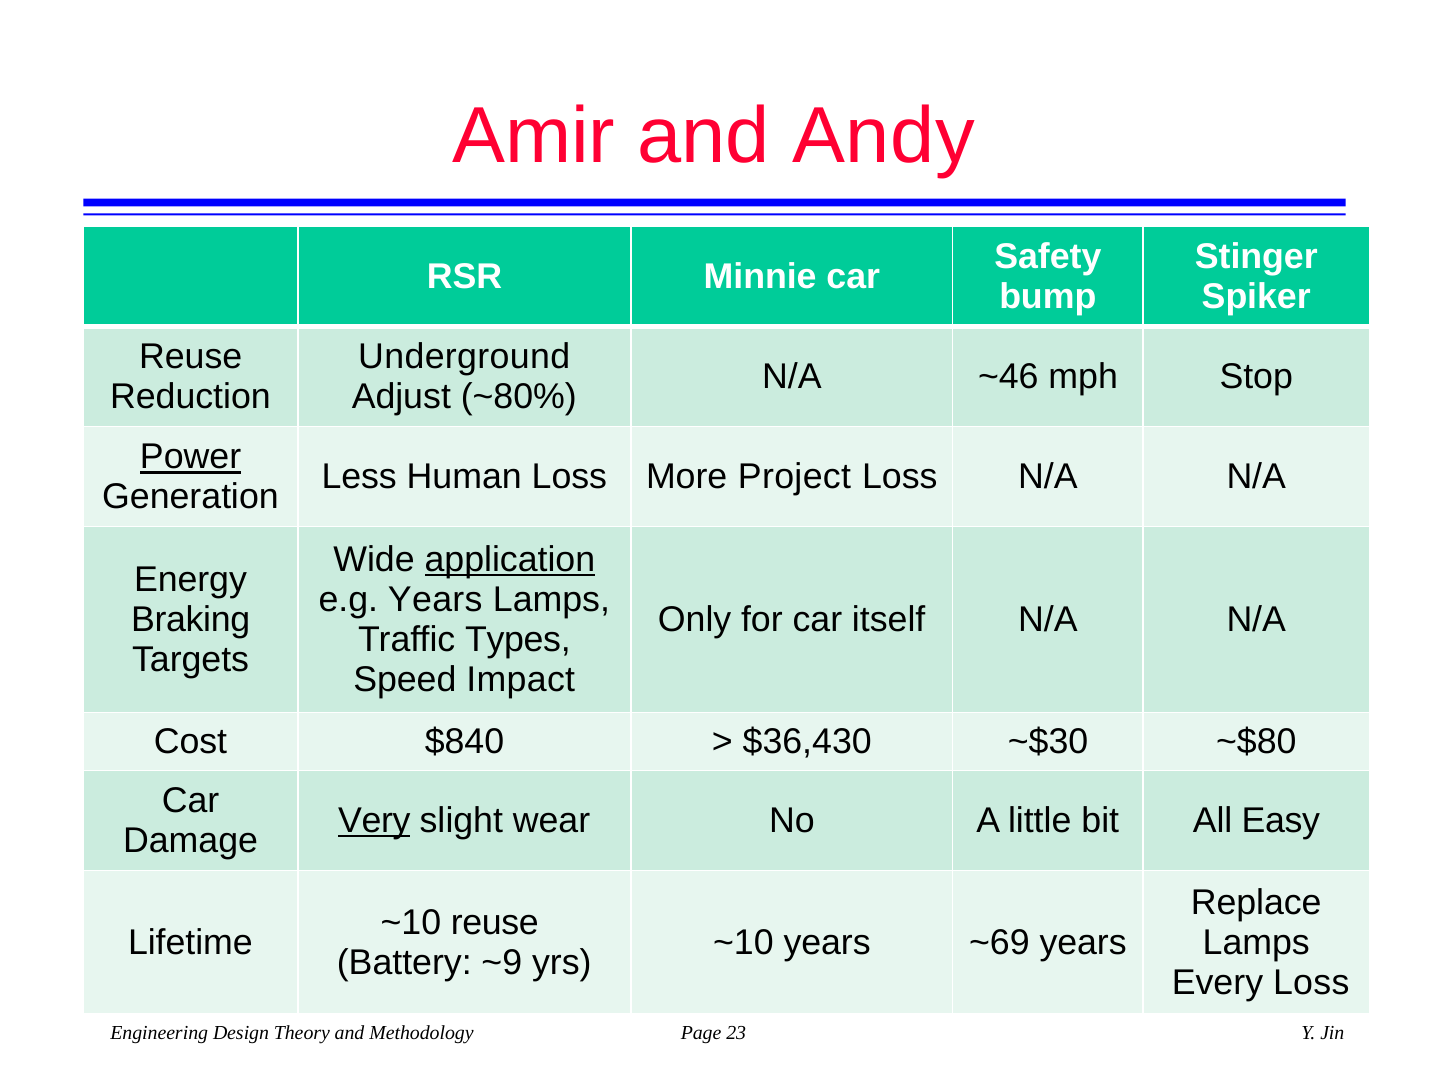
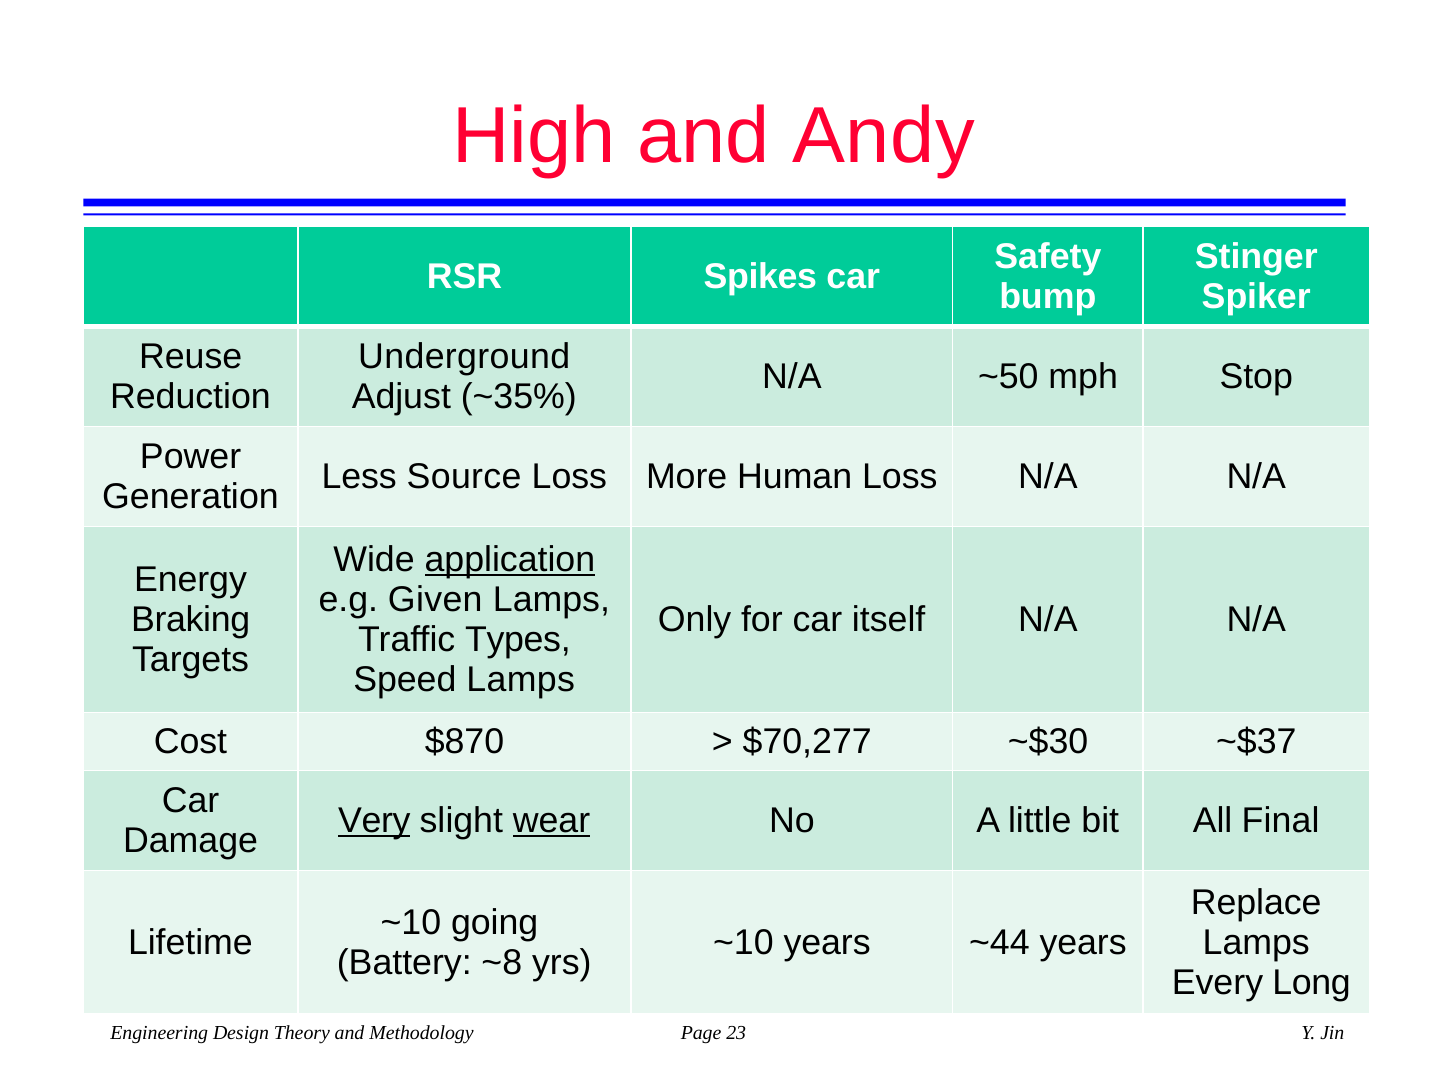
Amir: Amir -> High
Minnie: Minnie -> Spikes
~46: ~46 -> ~50
~80%: ~80% -> ~35%
Power underline: present -> none
Human: Human -> Source
Project: Project -> Human
e.g Years: Years -> Given
Speed Impact: Impact -> Lamps
$840: $840 -> $870
$36,430: $36,430 -> $70,277
~$80: ~$80 -> ~$37
wear underline: none -> present
Easy: Easy -> Final
~10 reuse: reuse -> going
~69: ~69 -> ~44
~9: ~9 -> ~8
Every Loss: Loss -> Long
